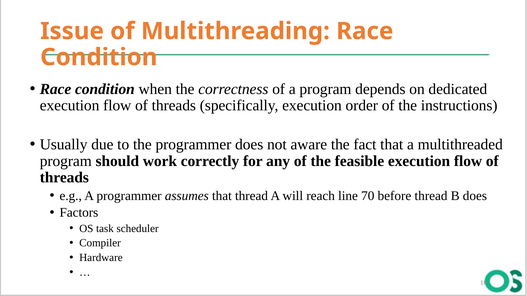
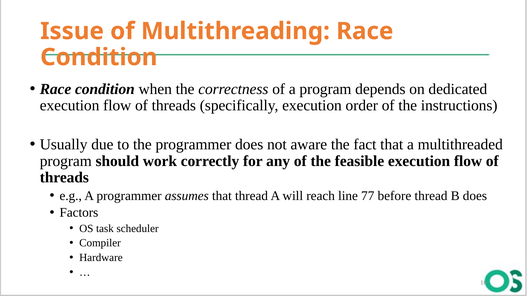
70: 70 -> 77
